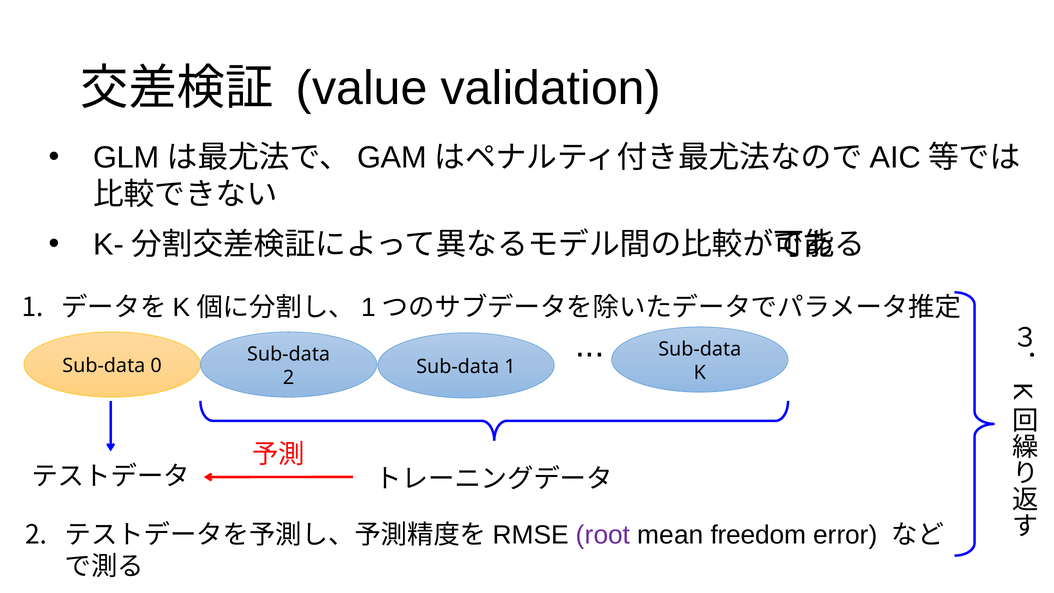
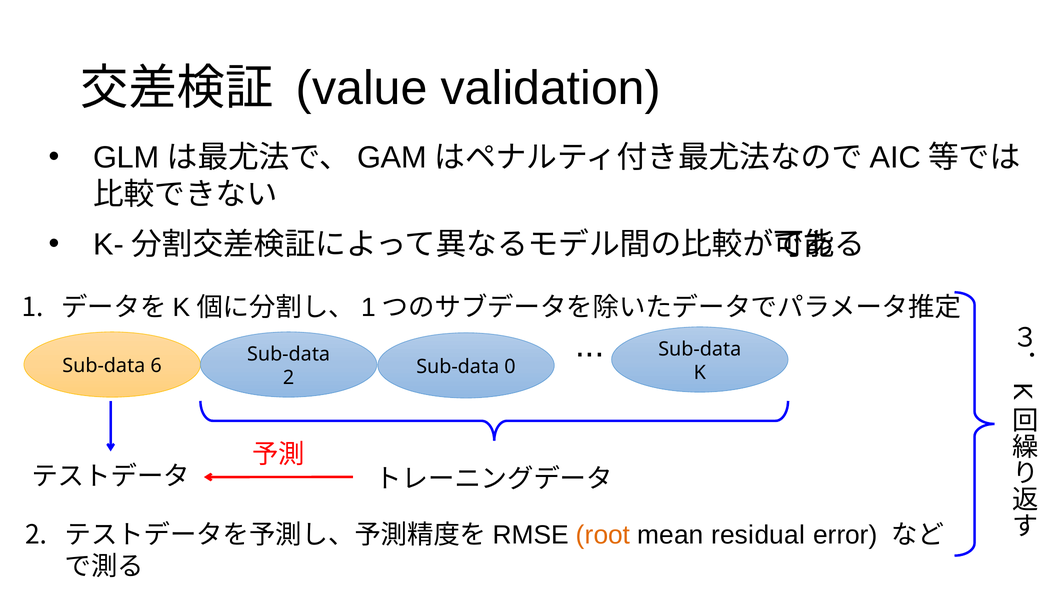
0: 0 -> 6
Sub-data 1: 1 -> 0
root colour: purple -> orange
freedom: freedom -> residual
